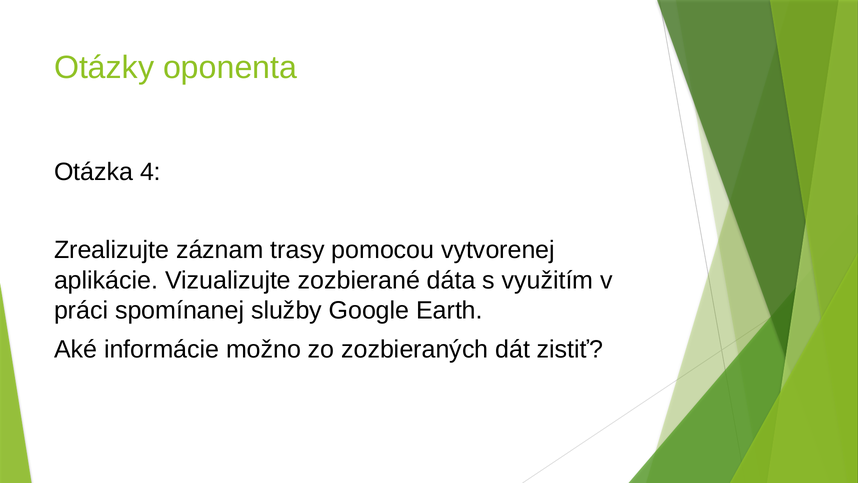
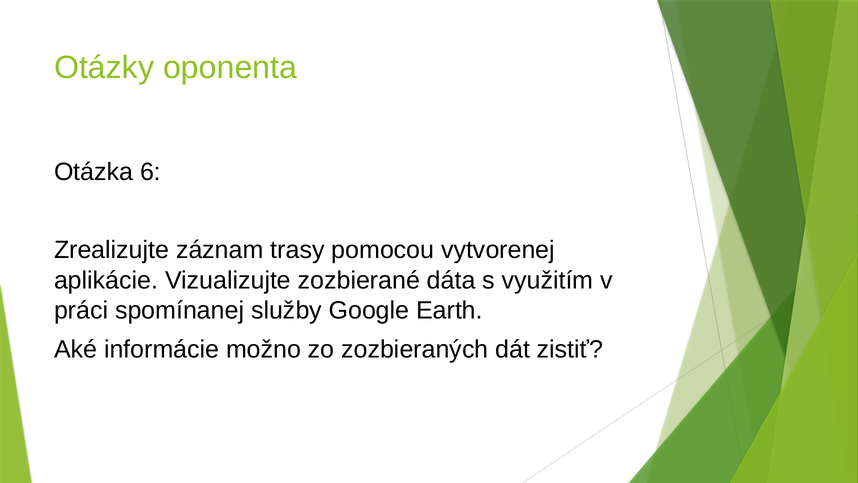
4: 4 -> 6
